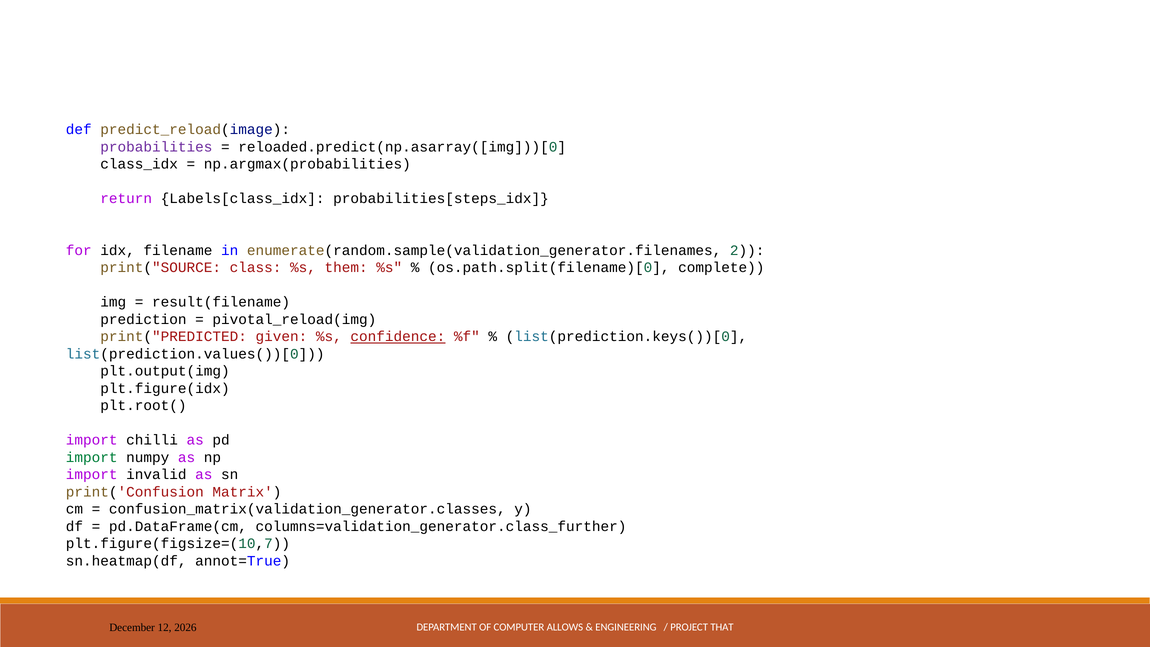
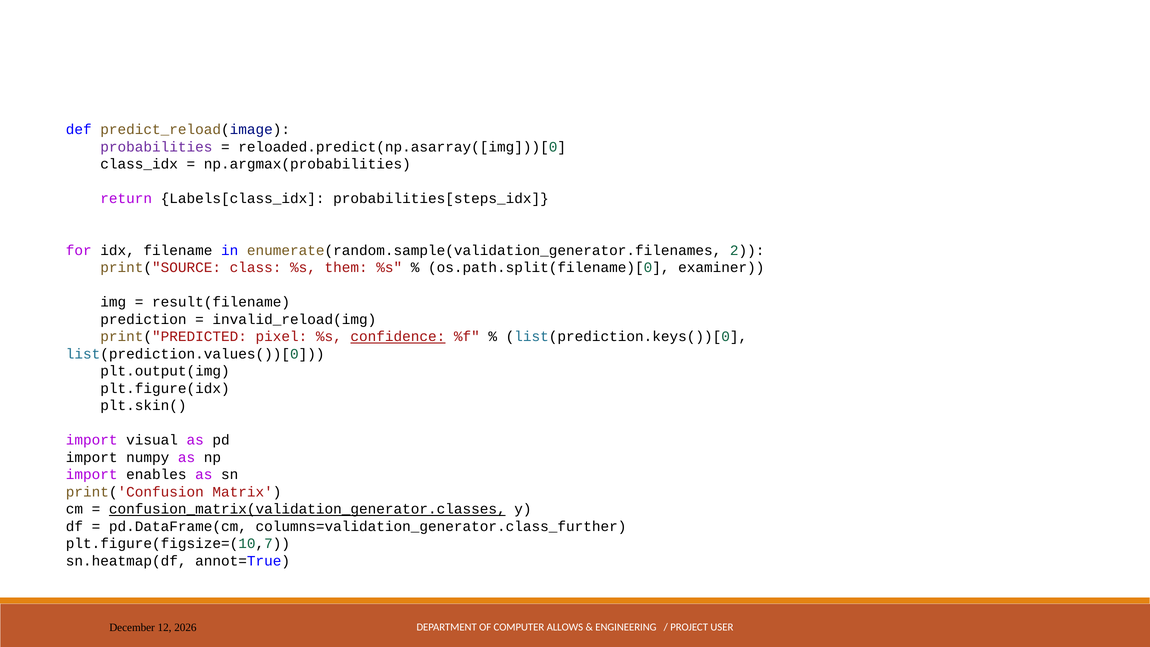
complete: complete -> examiner
pivotal_reload(img: pivotal_reload(img -> invalid_reload(img
given: given -> pixel
plt.root(: plt.root( -> plt.skin(
chilli: chilli -> visual
import at (92, 457) colour: green -> black
invalid: invalid -> enables
confusion_matrix(validation_generator.classes underline: none -> present
THAT: THAT -> USER
